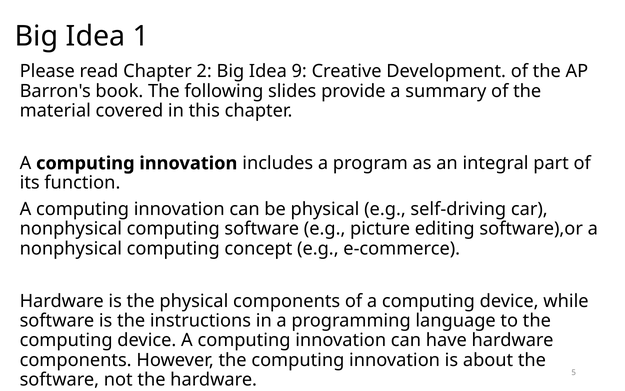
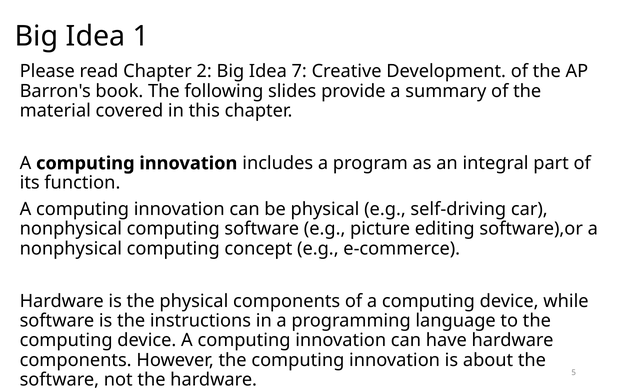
9: 9 -> 7
